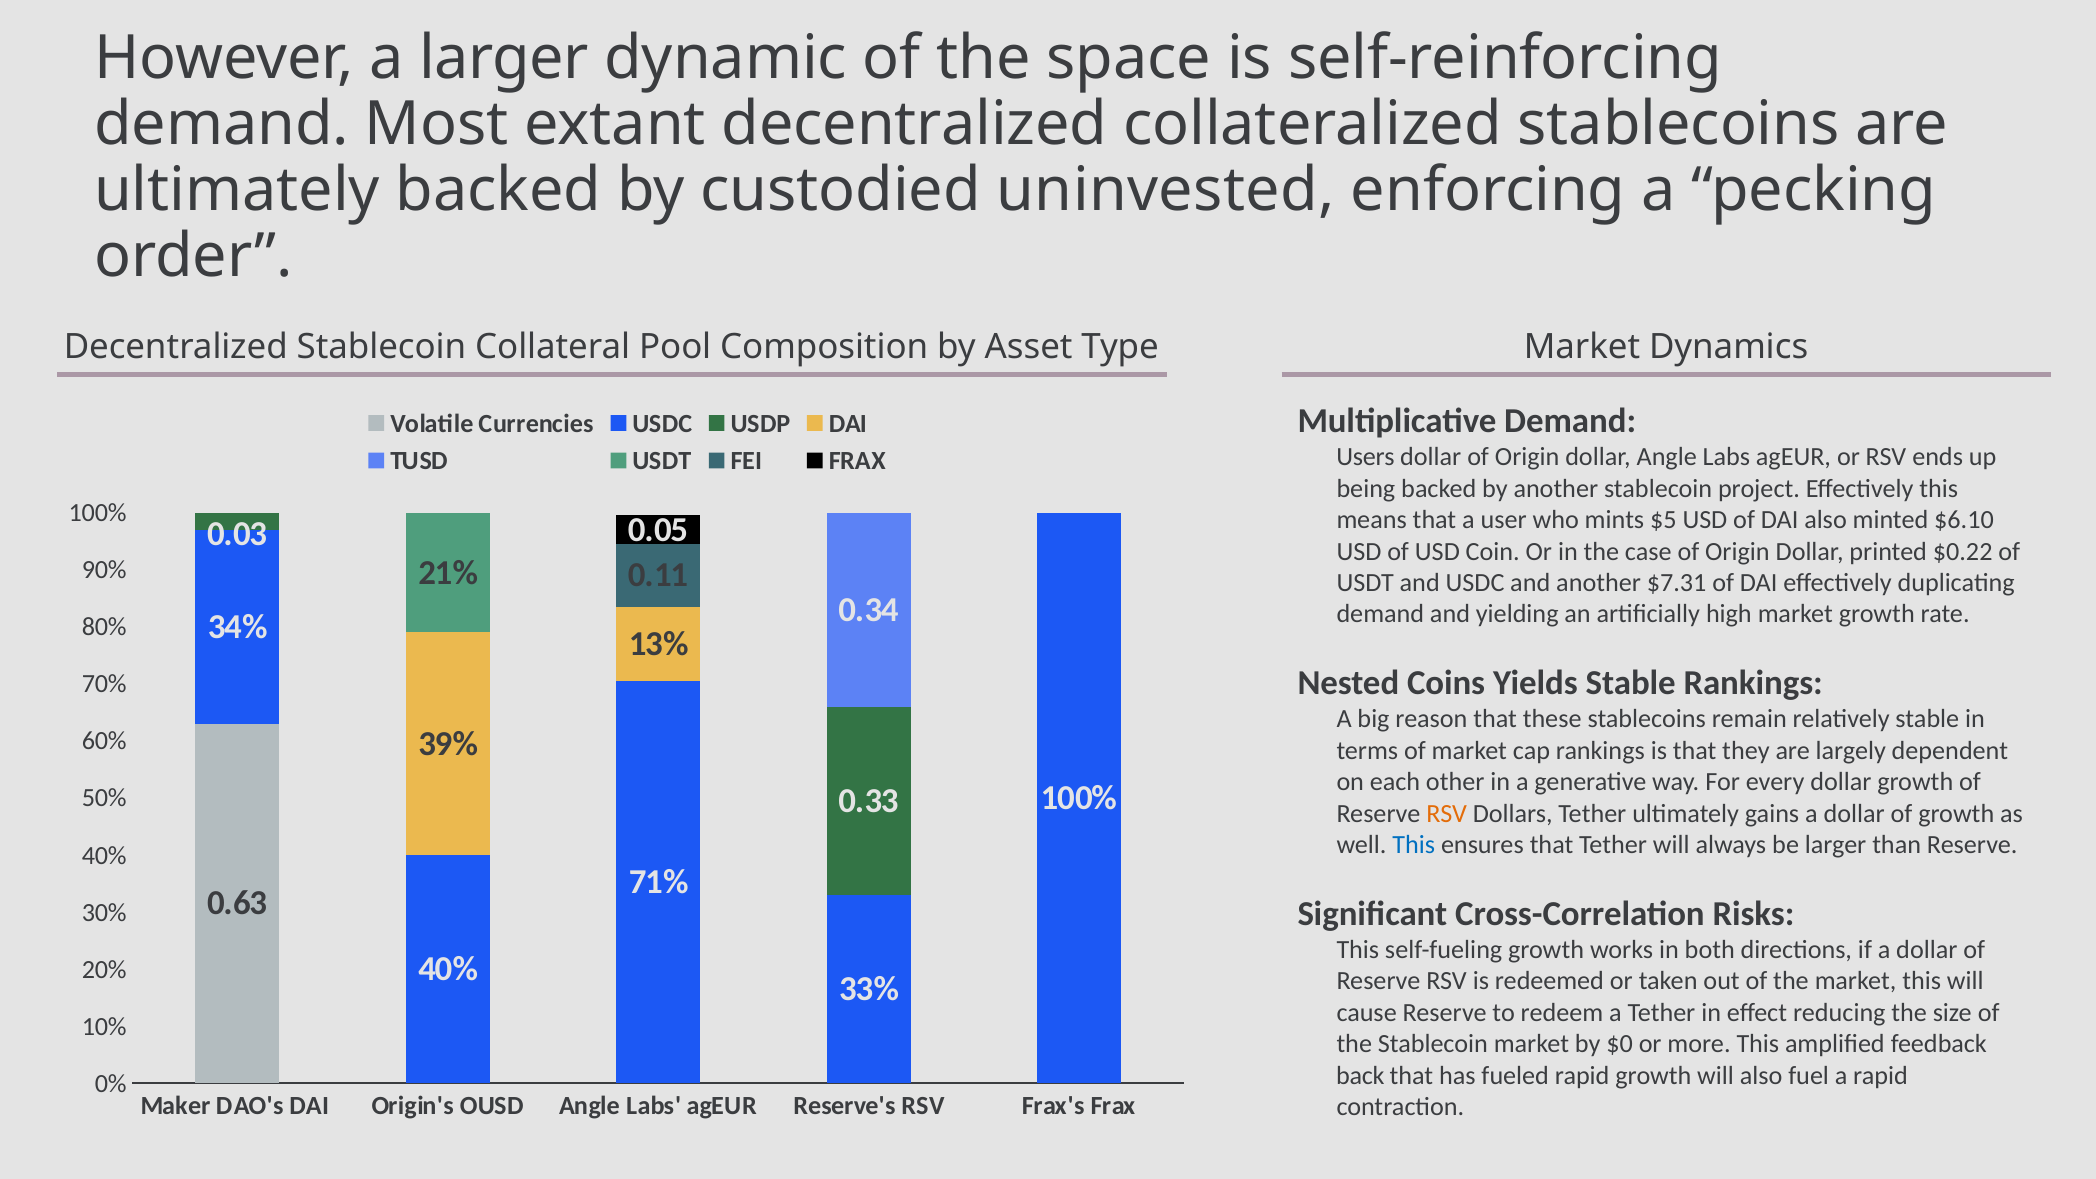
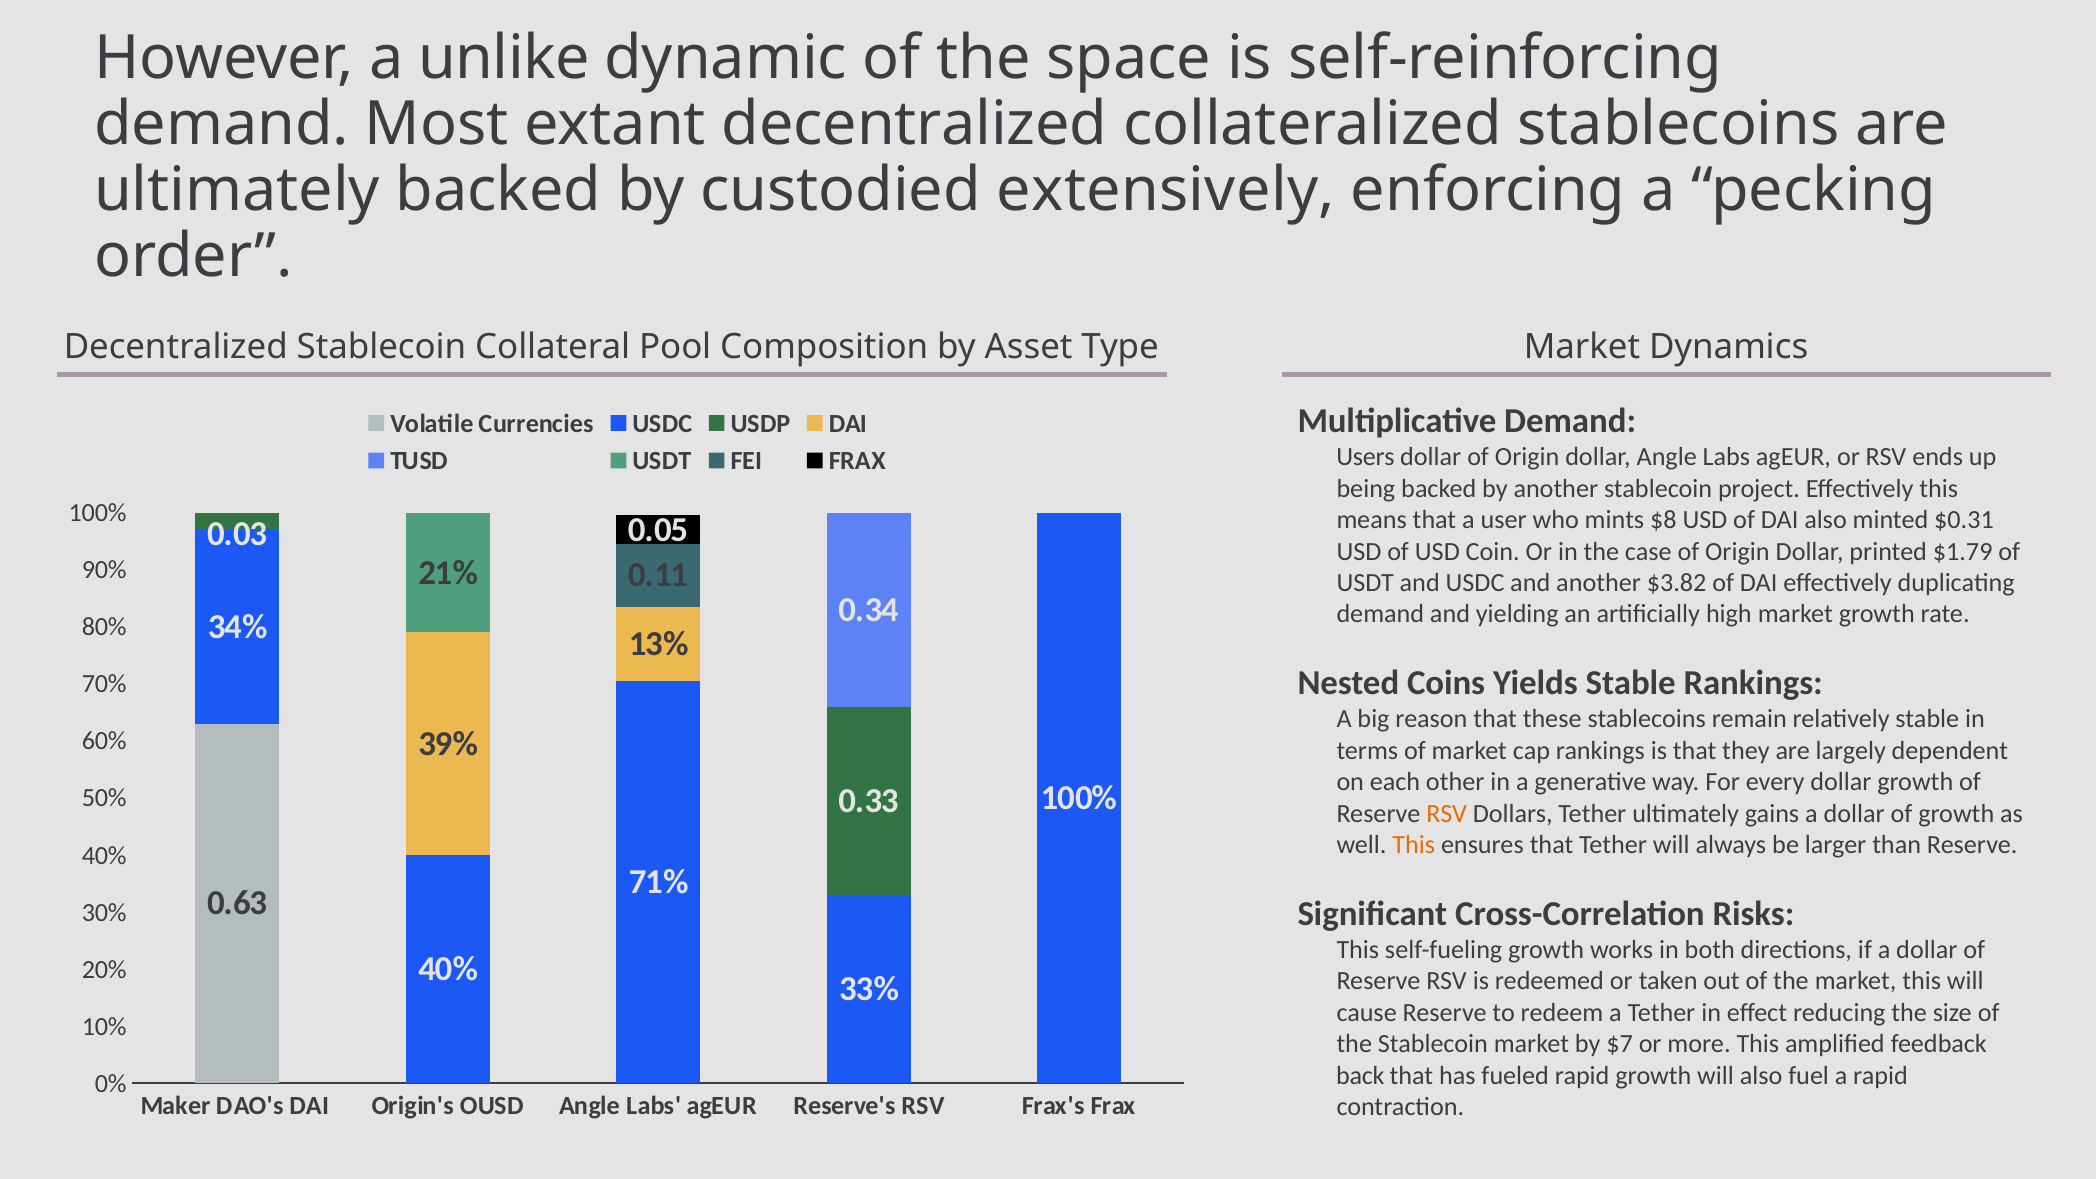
a larger: larger -> unlike
uninvested: uninvested -> extensively
$5: $5 -> $8
$6.10: $6.10 -> $0.31
$0.22: $0.22 -> $1.79
$7.31: $7.31 -> $3.82
This at (1414, 845) colour: blue -> orange
$0: $0 -> $7
